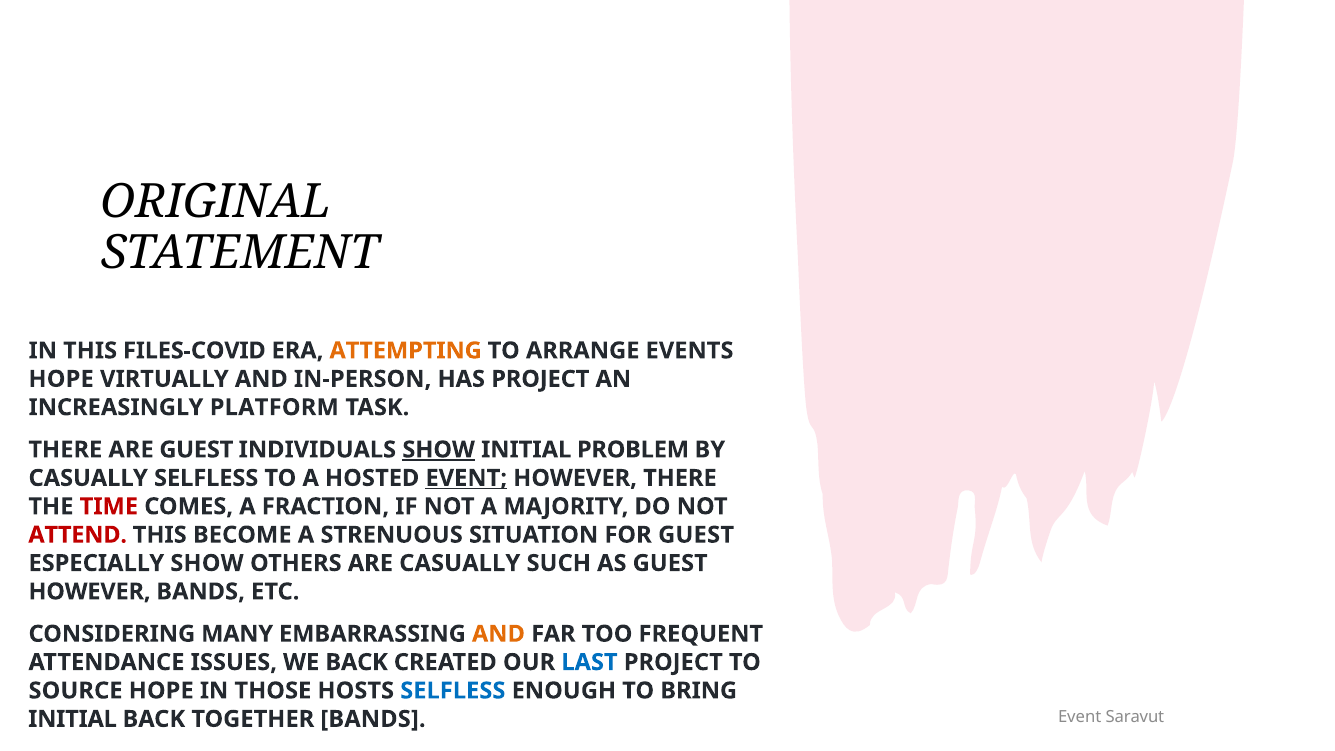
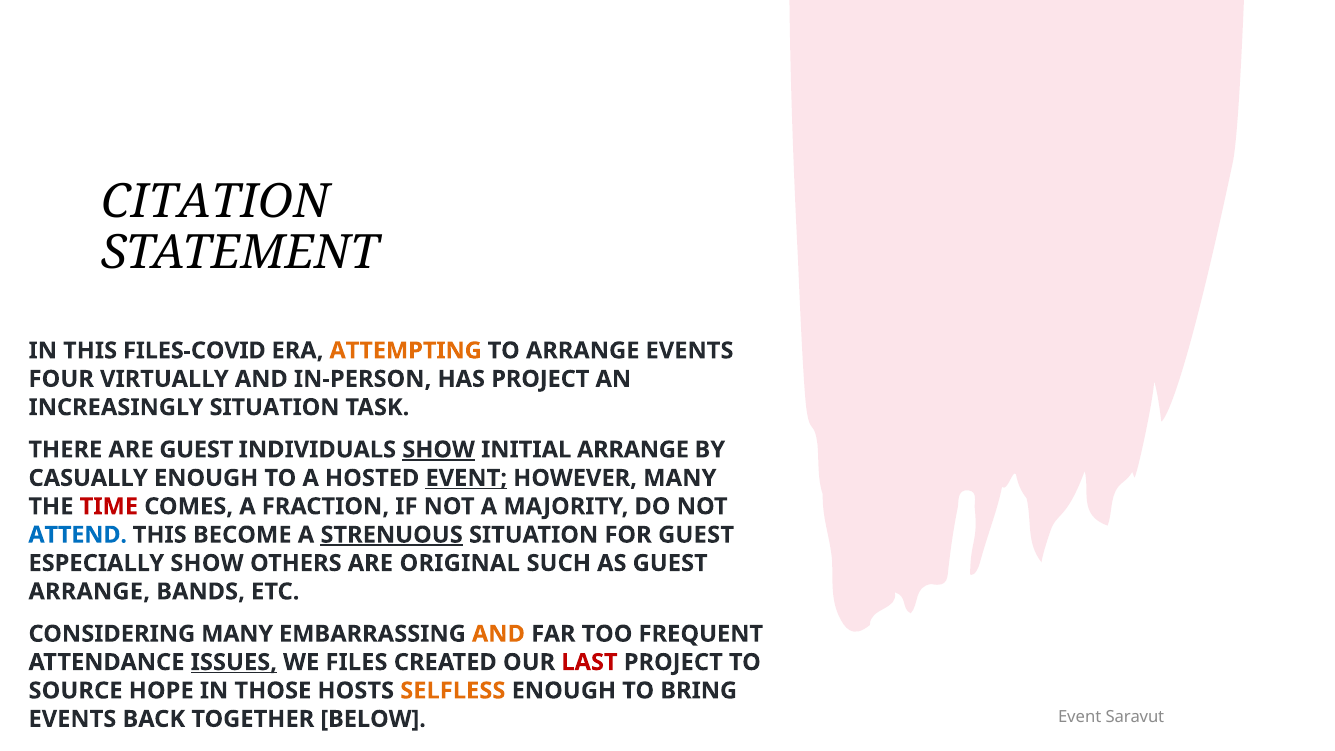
ORIGINAL: ORIGINAL -> CITATION
HOPE at (61, 379): HOPE -> FOUR
INCREASINGLY PLATFORM: PLATFORM -> SITUATION
INITIAL PROBLEM: PROBLEM -> ARRANGE
CASUALLY SELFLESS: SELFLESS -> ENOUGH
HOWEVER THERE: THERE -> MANY
ATTEND colour: red -> blue
STRENUOUS underline: none -> present
ARE CASUALLY: CASUALLY -> ORIGINAL
HOWEVER at (89, 592): HOWEVER -> ARRANGE
ISSUES underline: none -> present
WE BACK: BACK -> FILES
LAST colour: blue -> red
SELFLESS at (453, 691) colour: blue -> orange
INITIAL at (73, 719): INITIAL -> EVENTS
TOGETHER BANDS: BANDS -> BELOW
